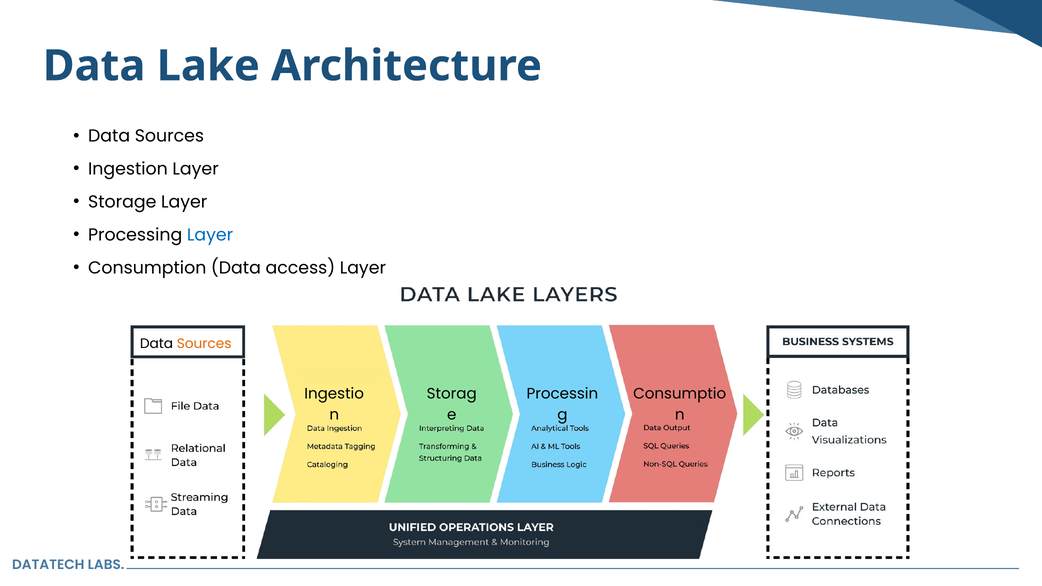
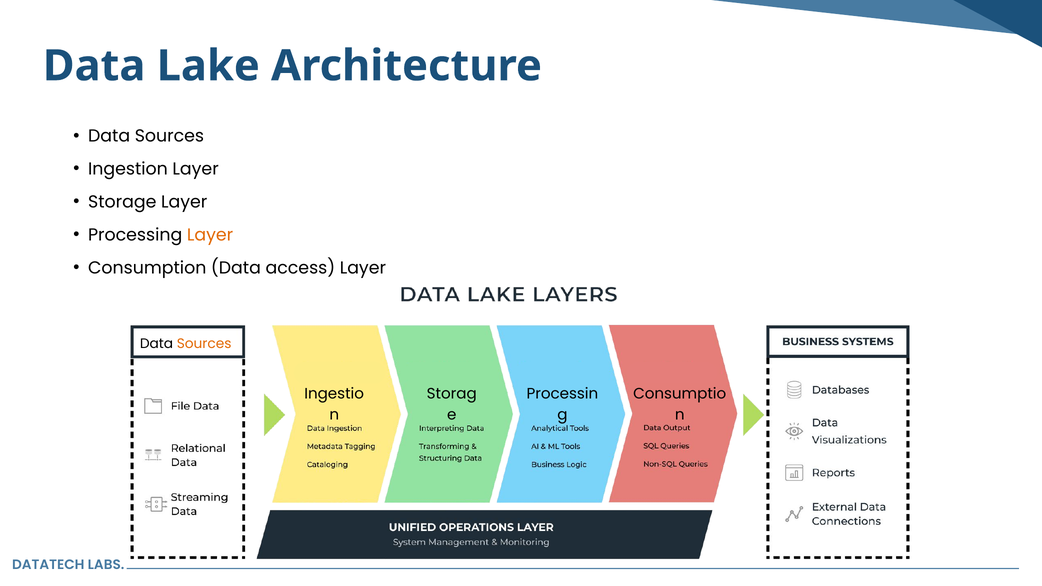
Layer at (210, 235) colour: blue -> orange
